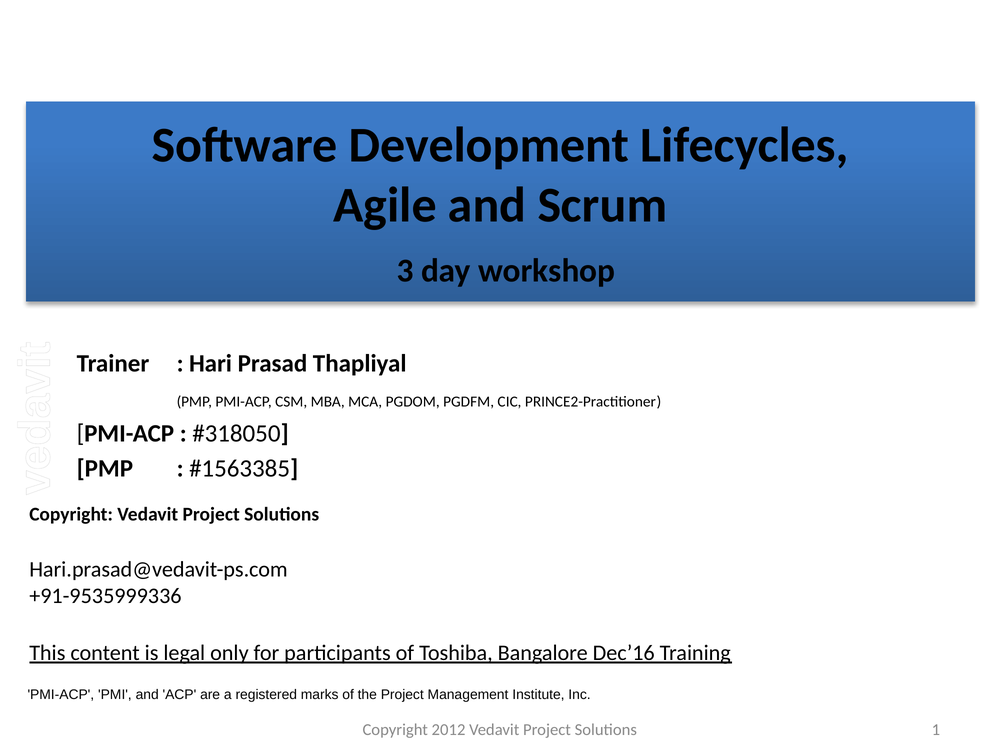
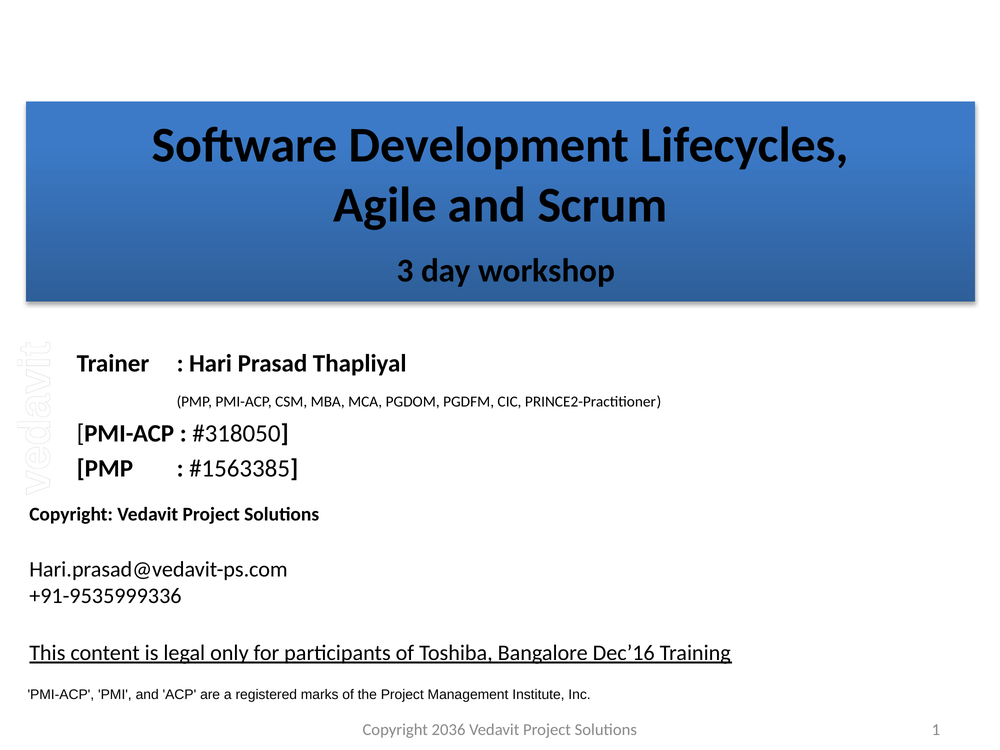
2012: 2012 -> 2036
